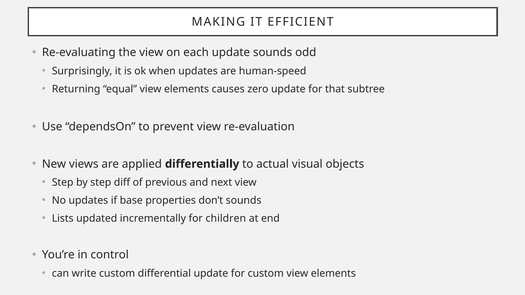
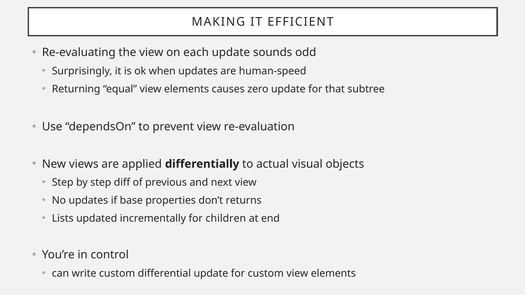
don’t sounds: sounds -> returns
